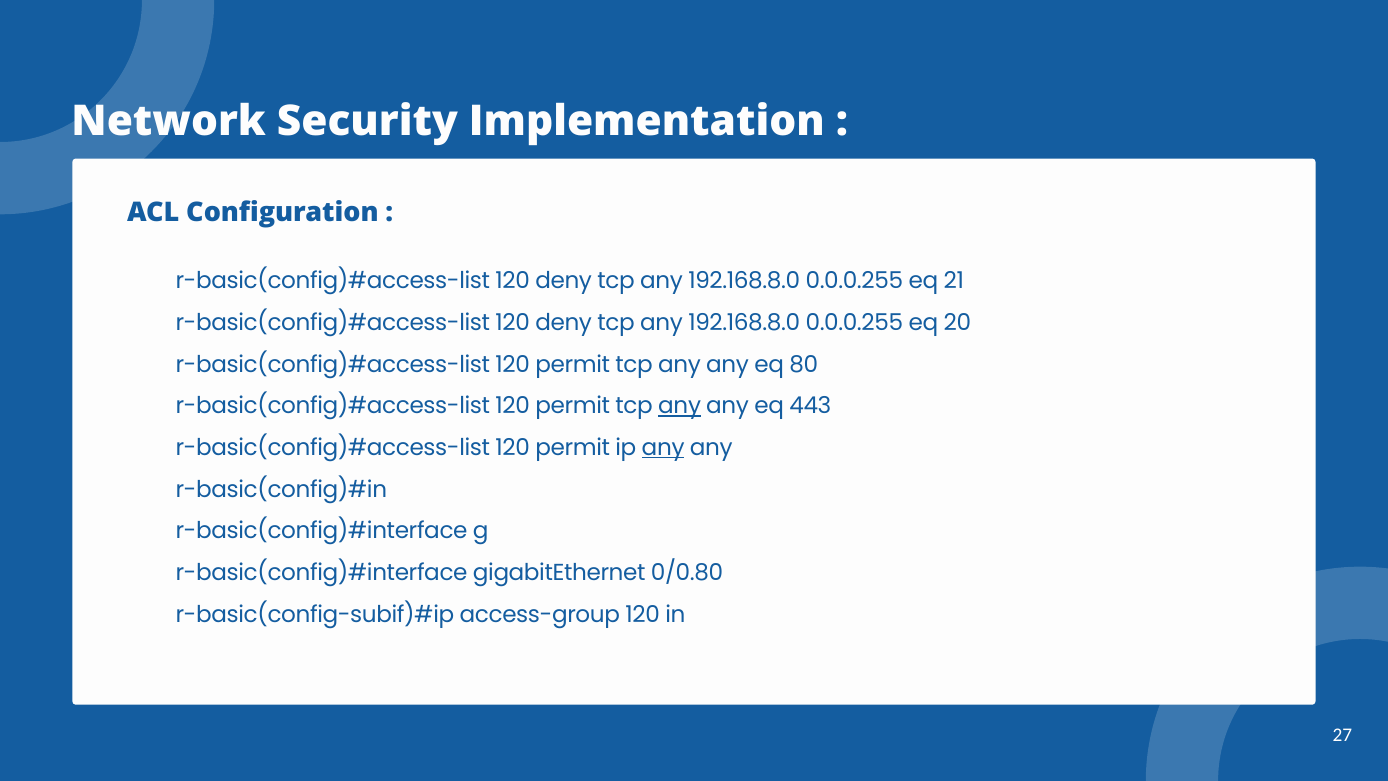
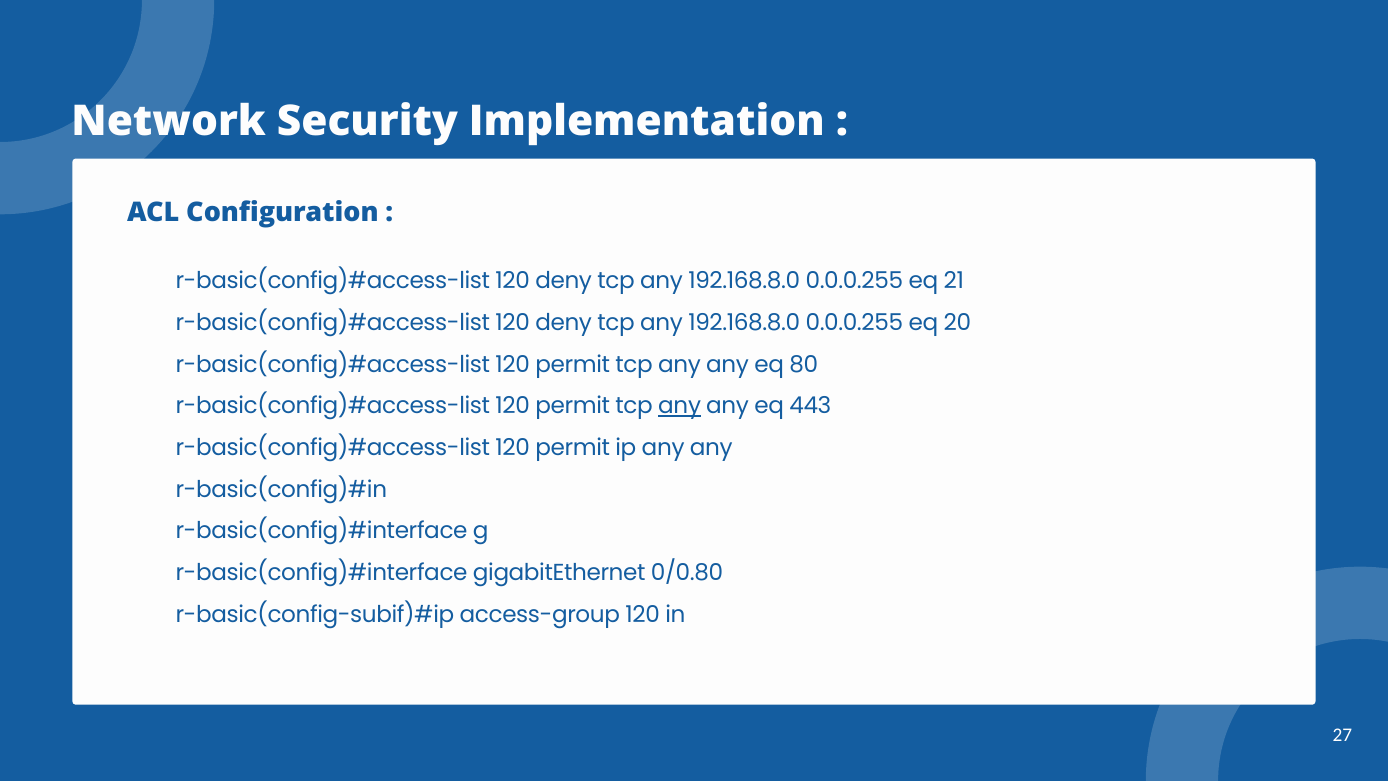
any at (663, 448) underline: present -> none
